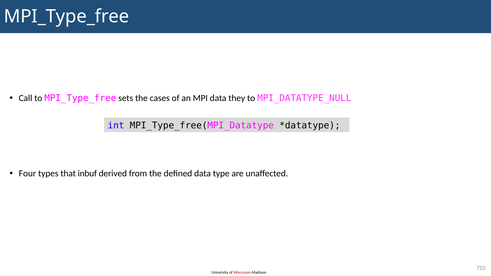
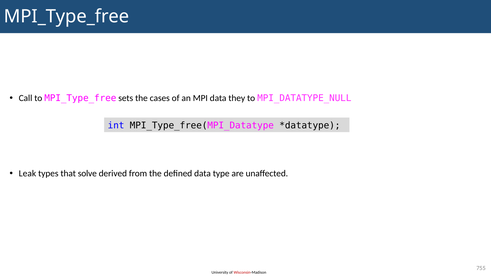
Four: Four -> Leak
inbuf: inbuf -> solve
